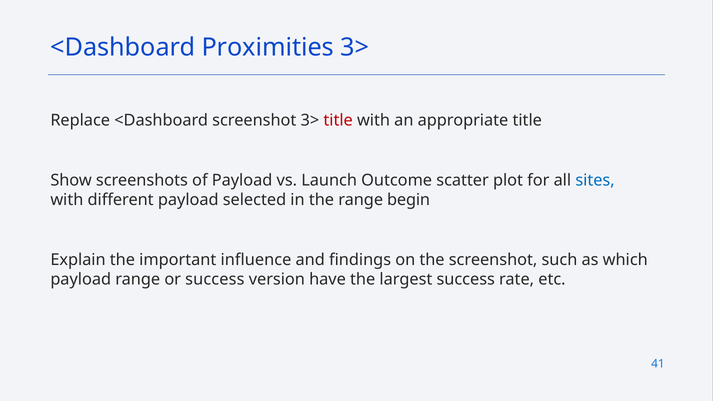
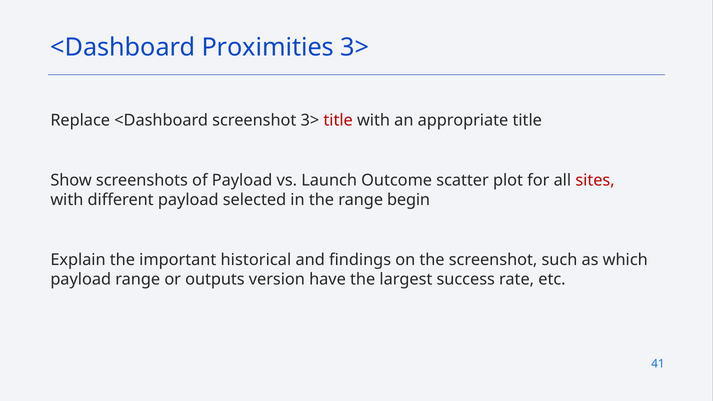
sites colour: blue -> red
influence: influence -> historical
or success: success -> outputs
